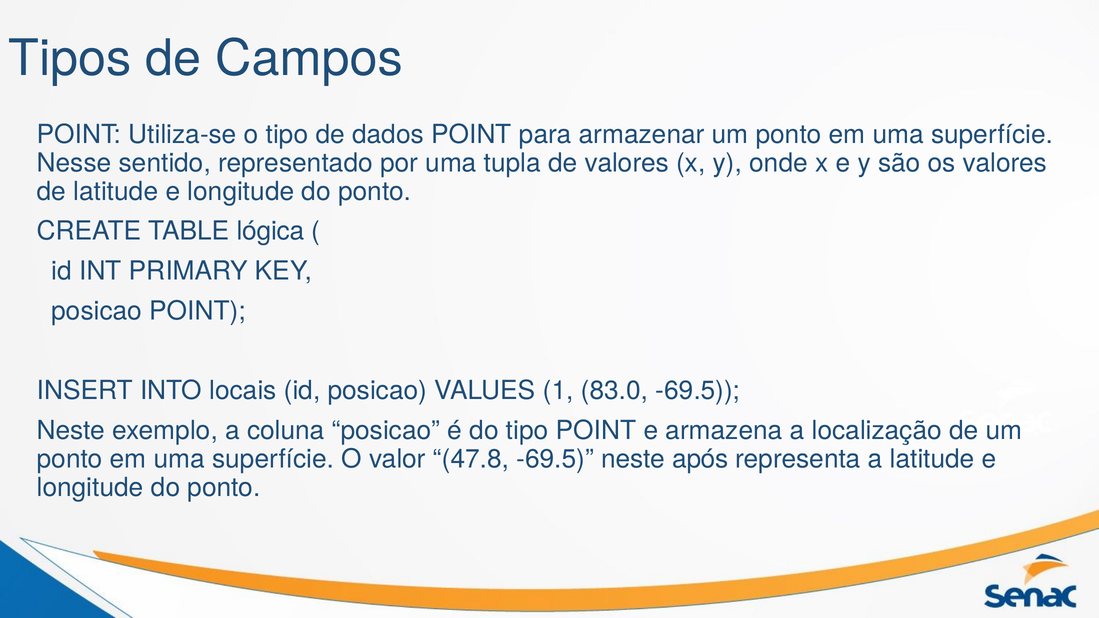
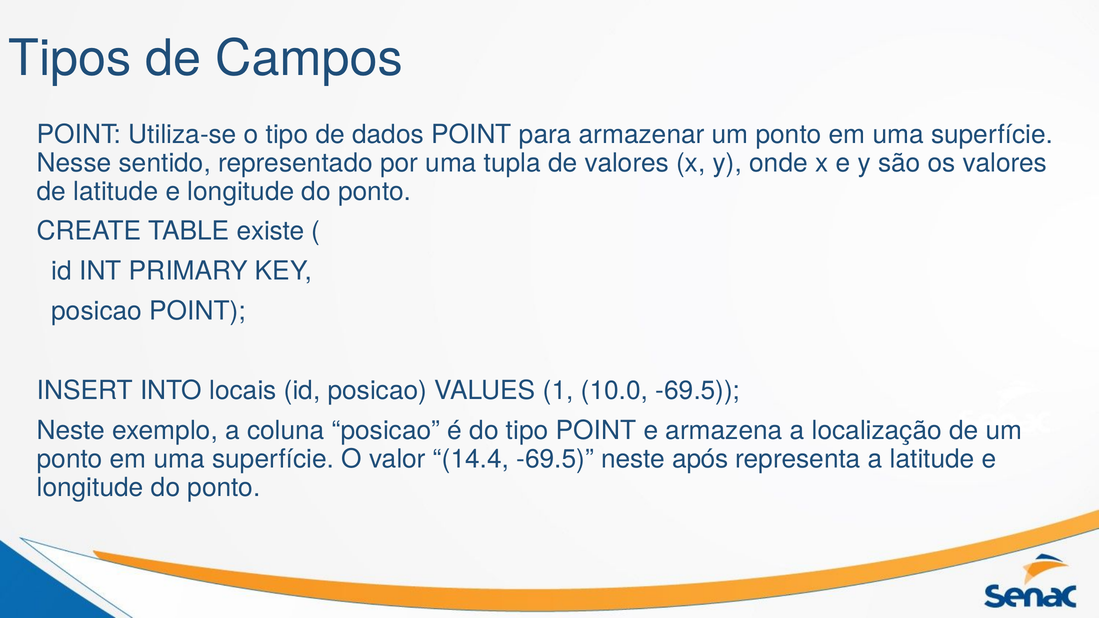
lógica: lógica -> existe
83.0: 83.0 -> 10.0
47.8: 47.8 -> 14.4
